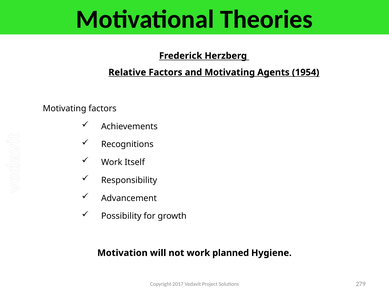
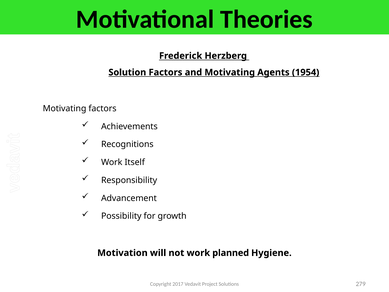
Relative: Relative -> Solution
